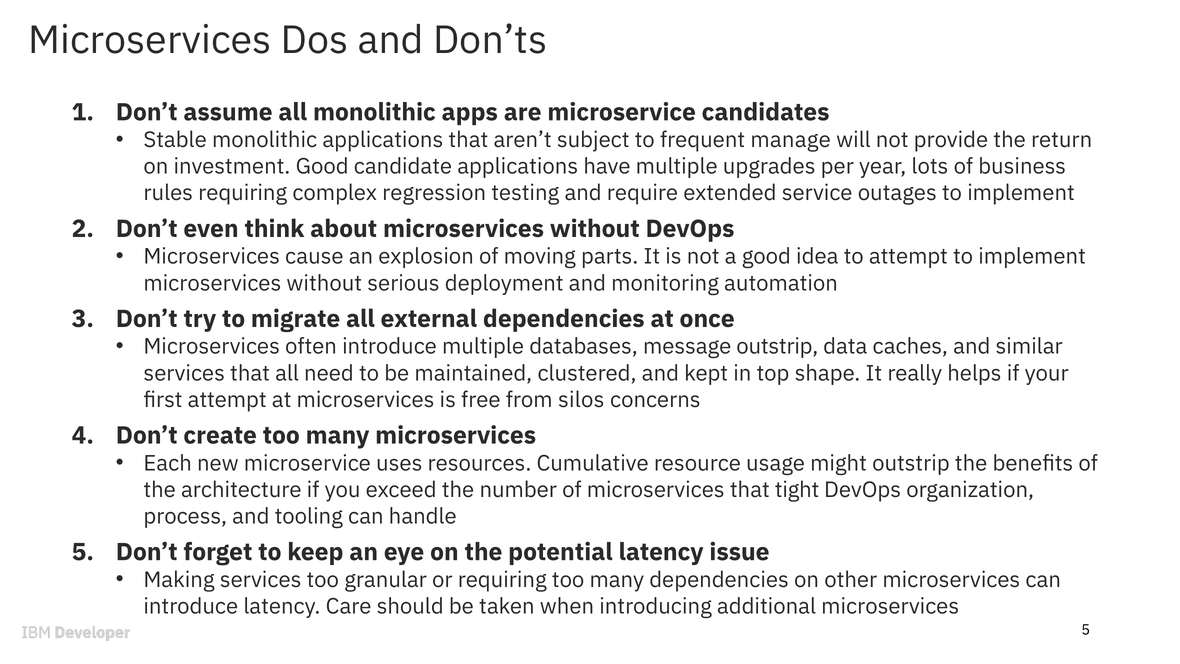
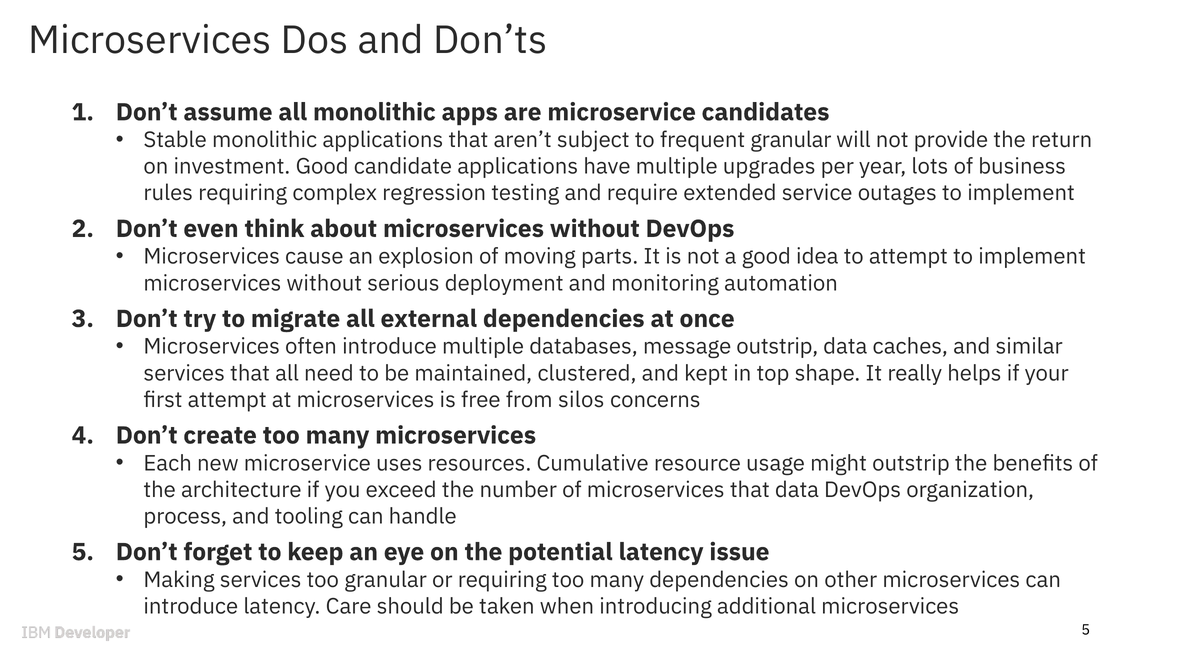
frequent manage: manage -> granular
that tight: tight -> data
